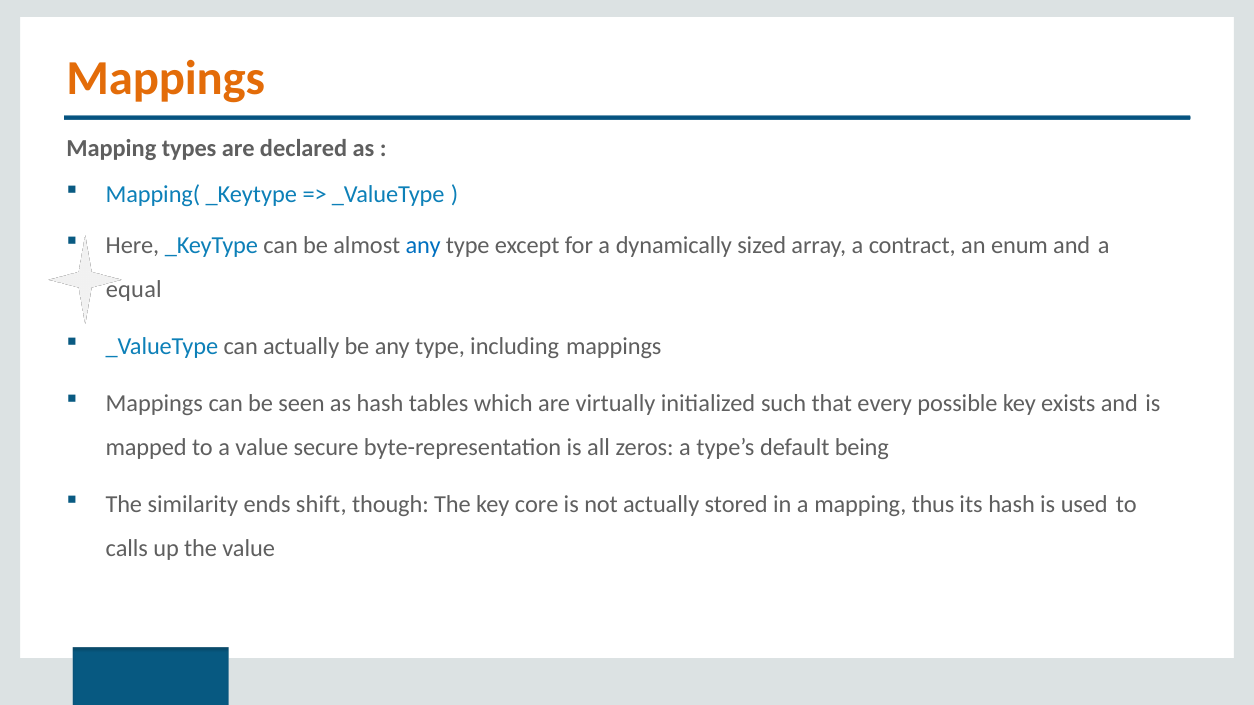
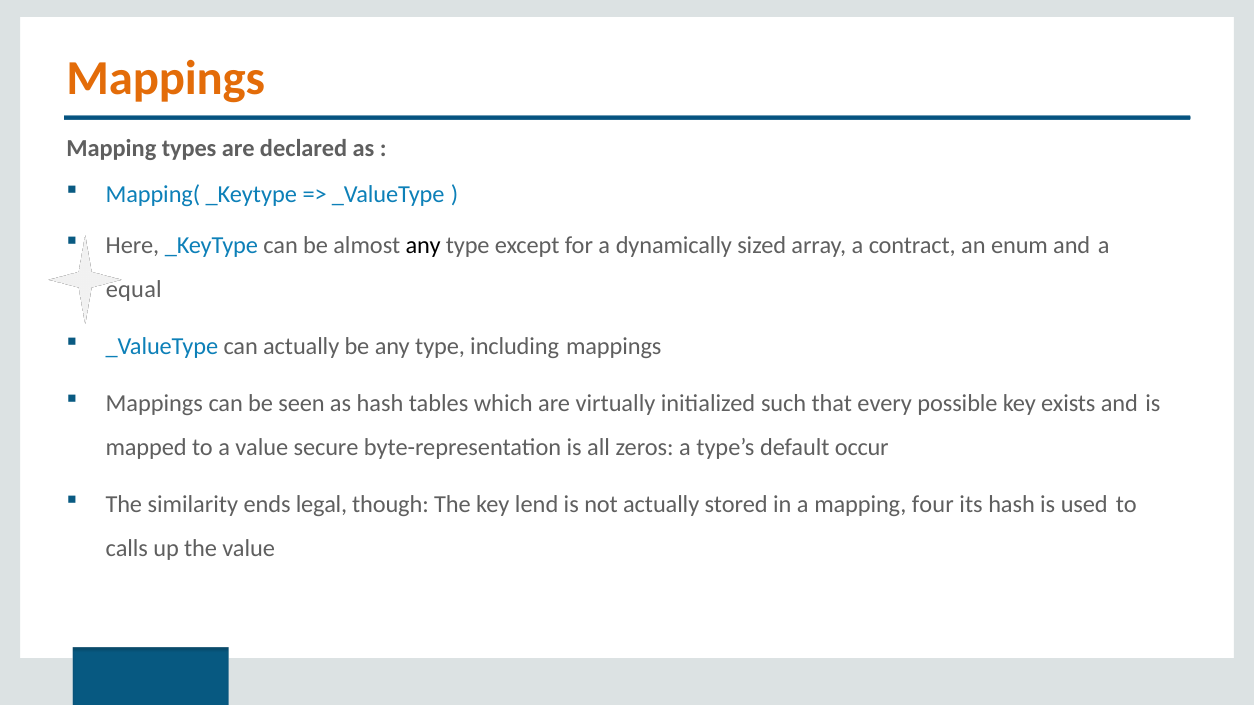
any at (423, 246) colour: blue -> black
being: being -> occur
shift: shift -> legal
core: core -> lend
thus: thus -> four
